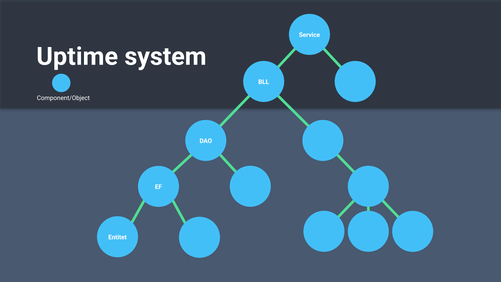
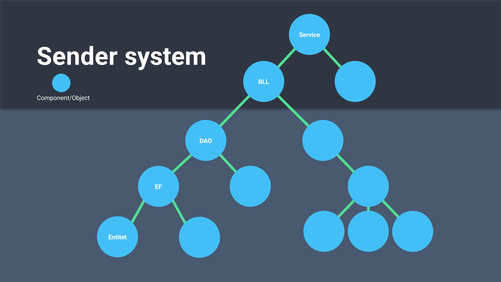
Uptime: Uptime -> Sender
